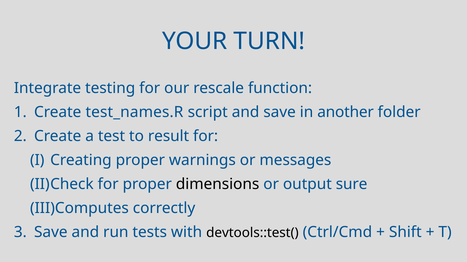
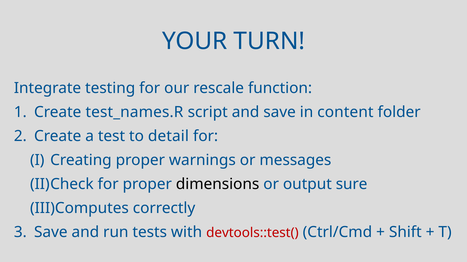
another: another -> content
result: result -> detail
devtools::test( colour: black -> red
